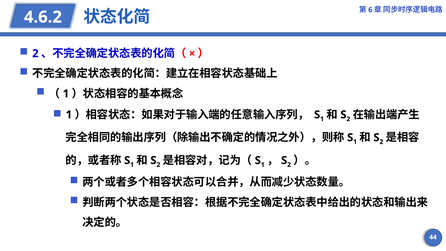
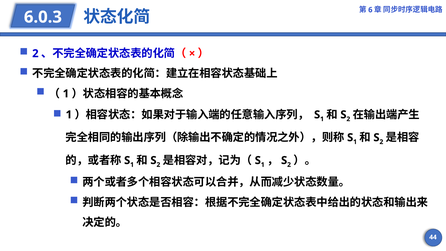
4.6.2: 4.6.2 -> 6.0.3
